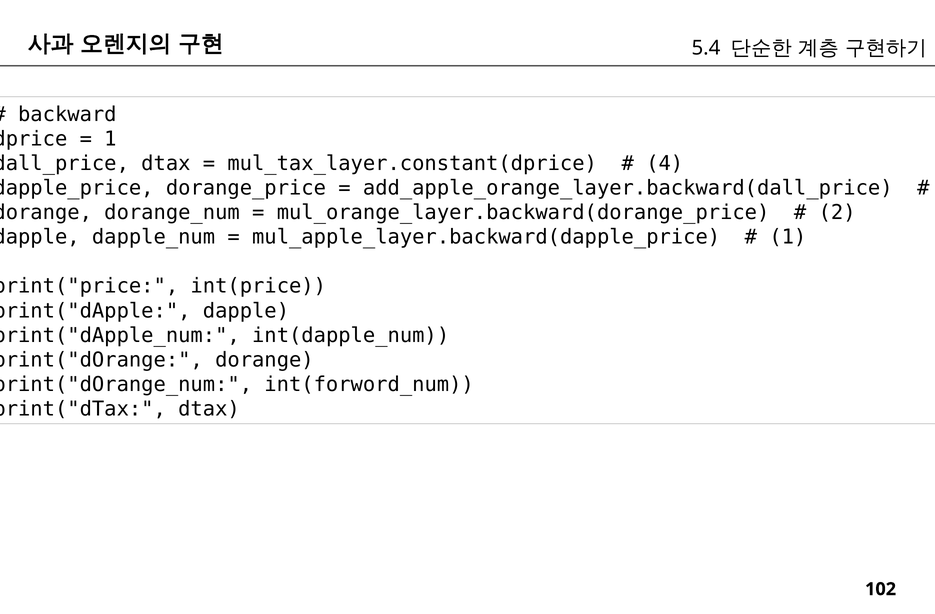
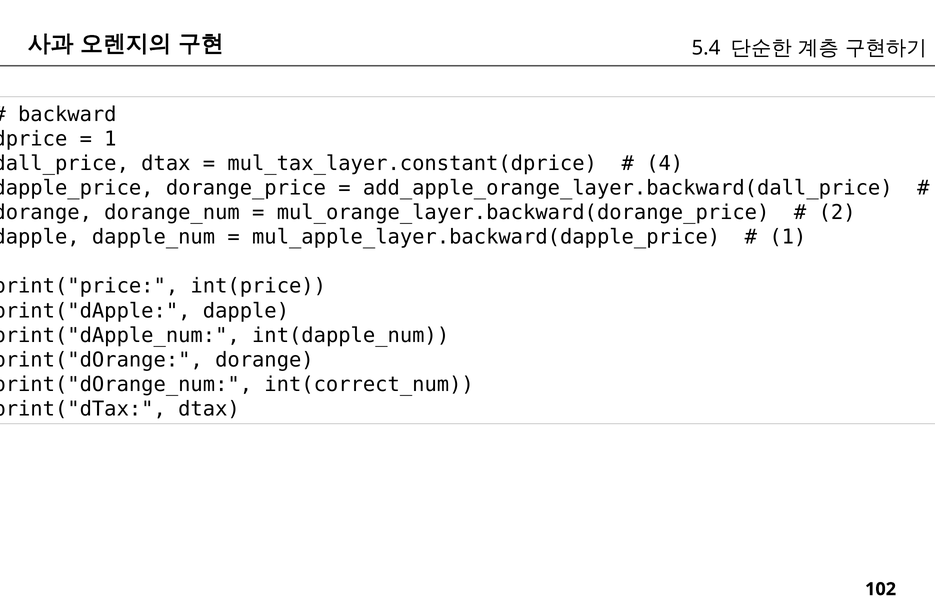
int(forword_num: int(forword_num -> int(correct_num
